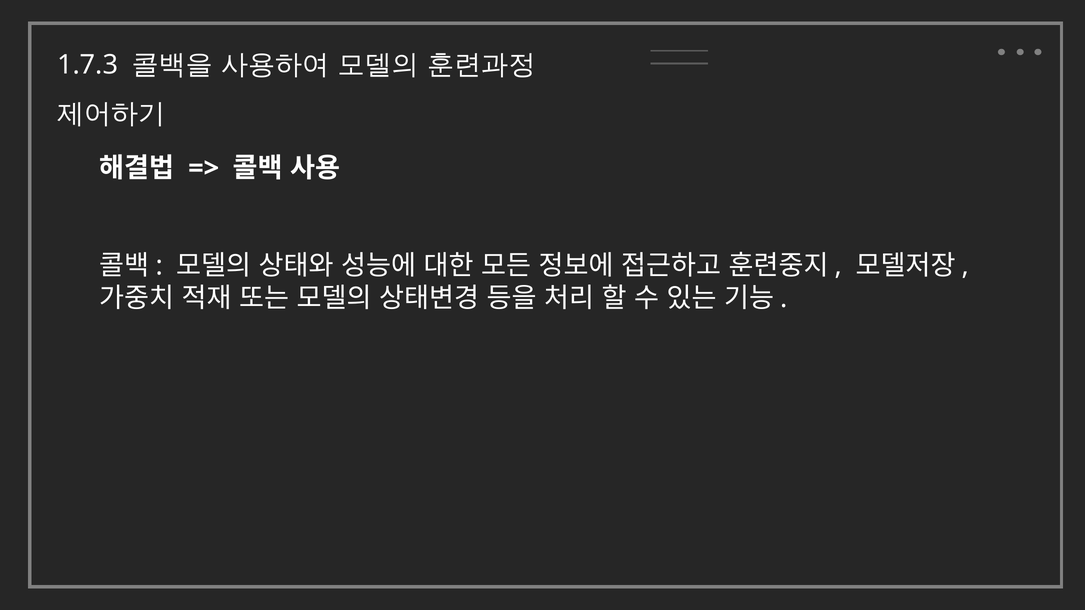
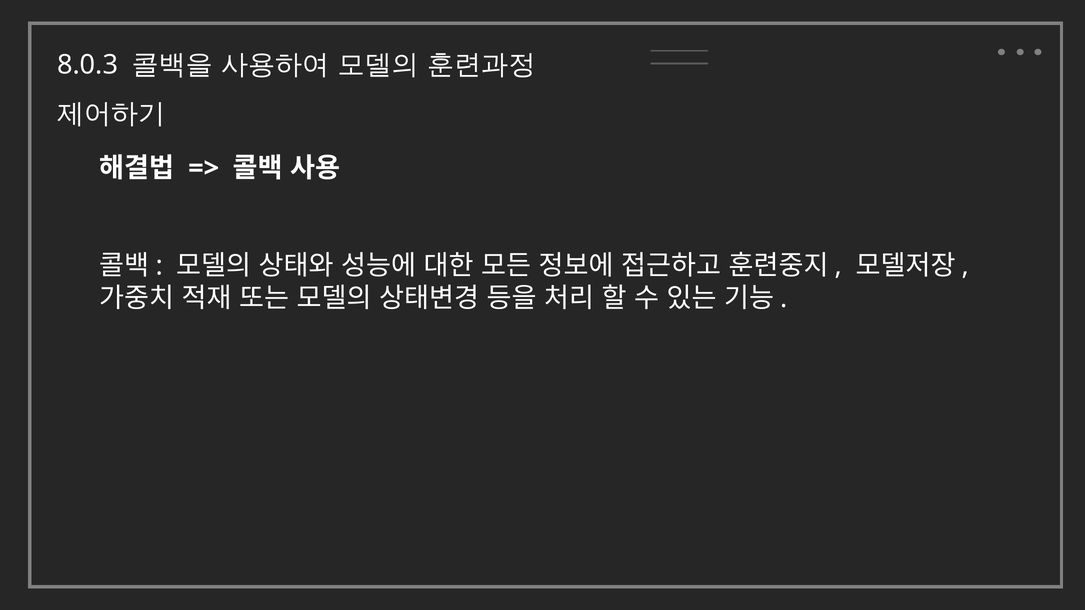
1.7.3: 1.7.3 -> 8.0.3
